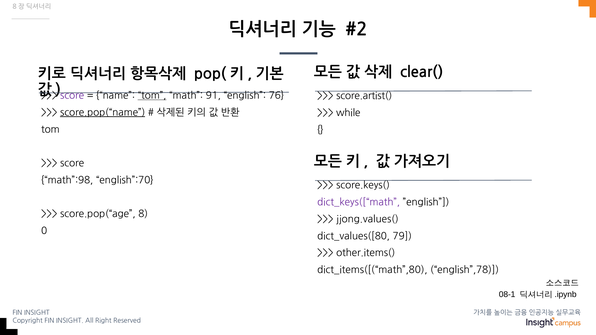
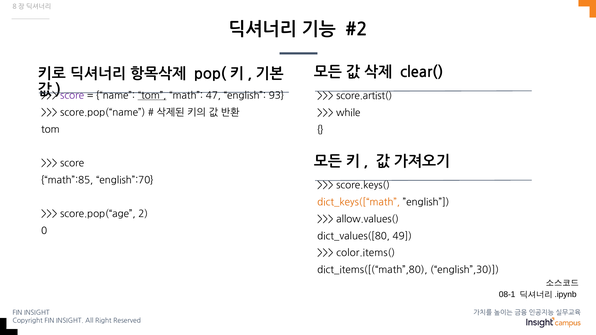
91: 91 -> 47
76: 76 -> 93
score.pop(“name underline: present -> none
math”:98: math”:98 -> math”:85
dict_keys([“math colour: purple -> orange
8: 8 -> 2
jjong.values(: jjong.values( -> allow.values(
79: 79 -> 49
other.items(: other.items( -> color.items(
english”,78: english”,78 -> english”,30
